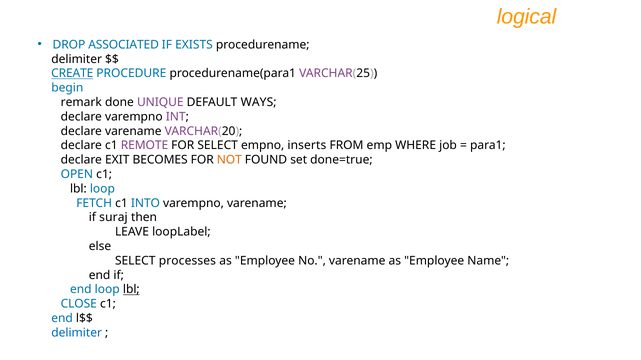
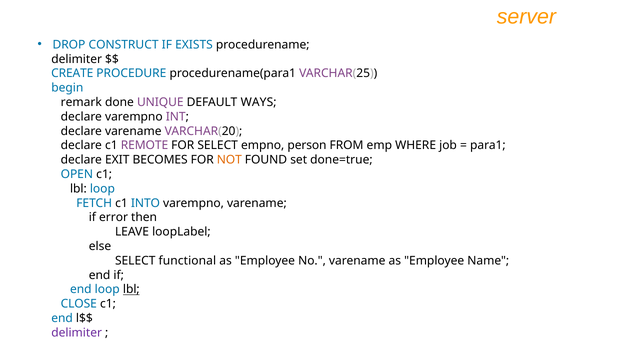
logical: logical -> server
ASSOCIATED: ASSOCIATED -> CONSTRUCT
CREATE underline: present -> none
inserts: inserts -> person
suraj: suraj -> error
processes: processes -> functional
delimiter at (77, 333) colour: blue -> purple
